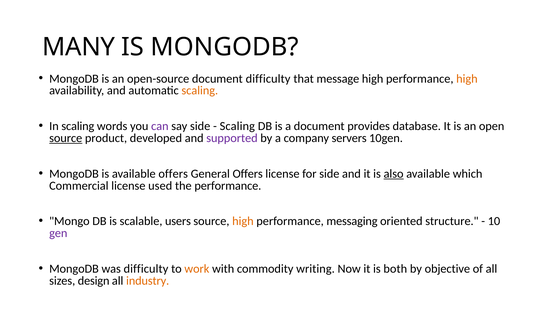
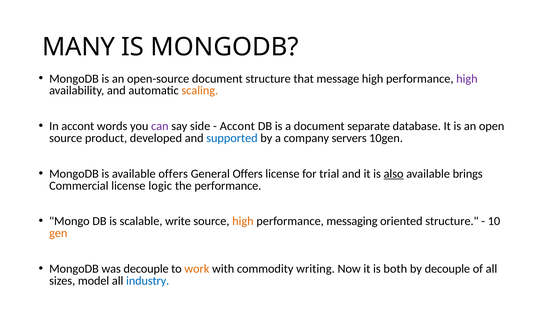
document difficulty: difficulty -> structure
high at (467, 79) colour: orange -> purple
In scaling: scaling -> accont
Scaling at (237, 126): Scaling -> Accont
provides: provides -> separate
source at (66, 138) underline: present -> none
supported colour: purple -> blue
for side: side -> trial
which: which -> brings
used: used -> logic
users: users -> write
gen colour: purple -> orange
was difficulty: difficulty -> decouple
by objective: objective -> decouple
design: design -> model
industry colour: orange -> blue
